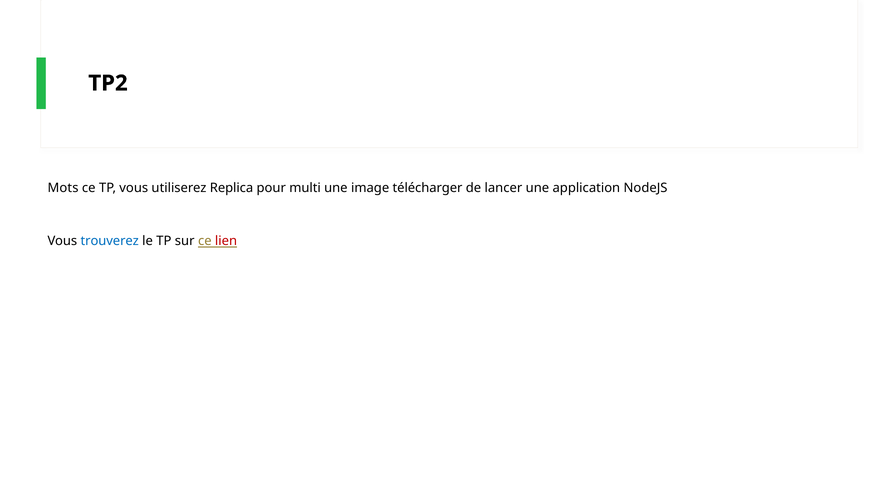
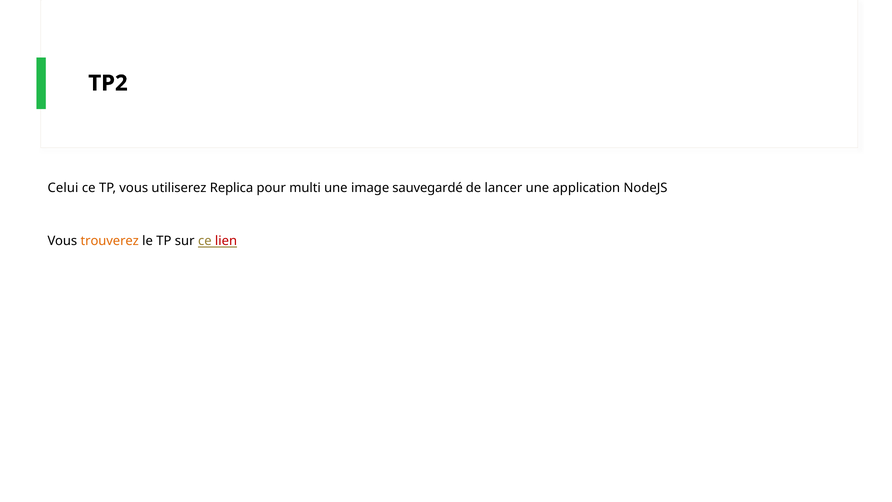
Mots: Mots -> Celui
télécharger: télécharger -> sauvegardé
trouverez colour: blue -> orange
